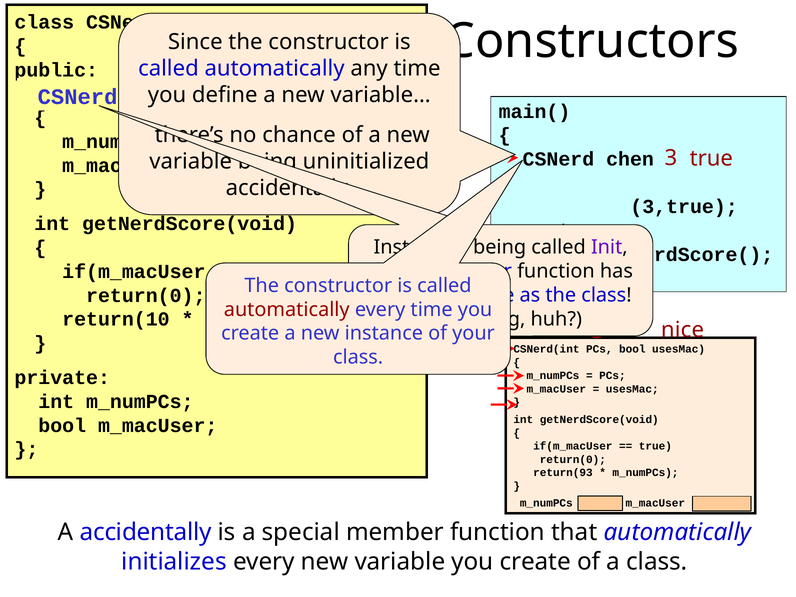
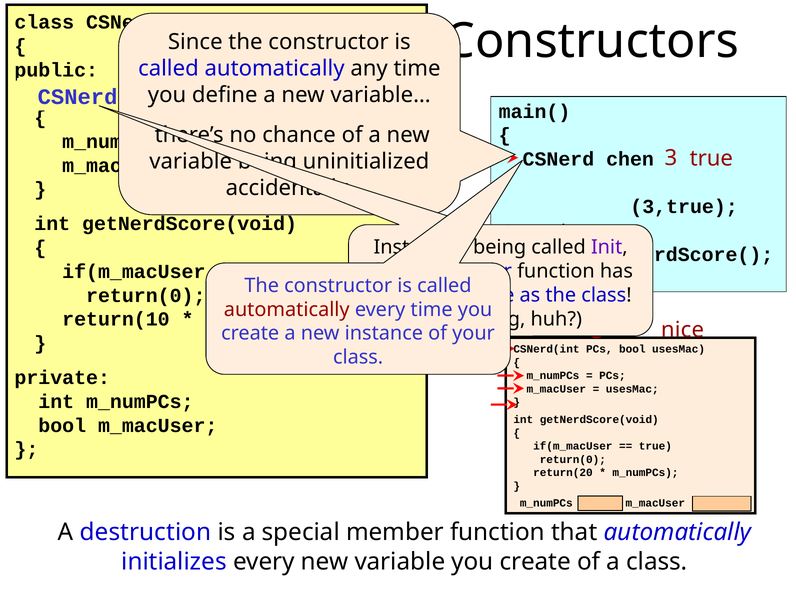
return(93: return(93 -> return(20
A accidentally: accidentally -> destruction
